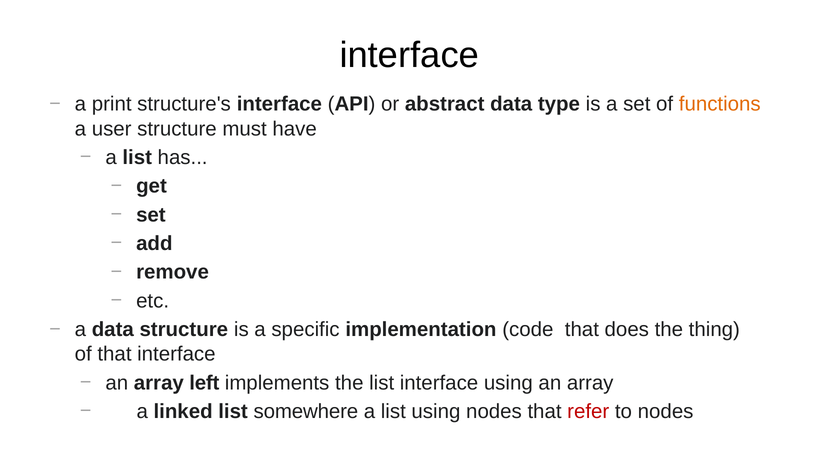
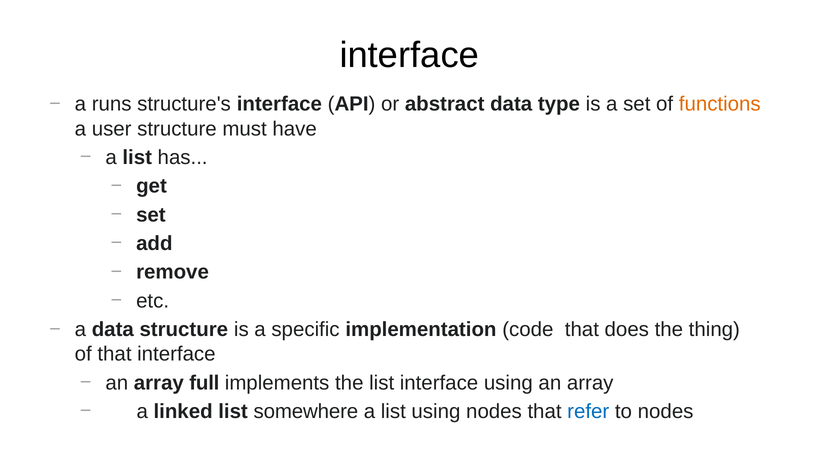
print: print -> runs
left: left -> full
refer colour: red -> blue
